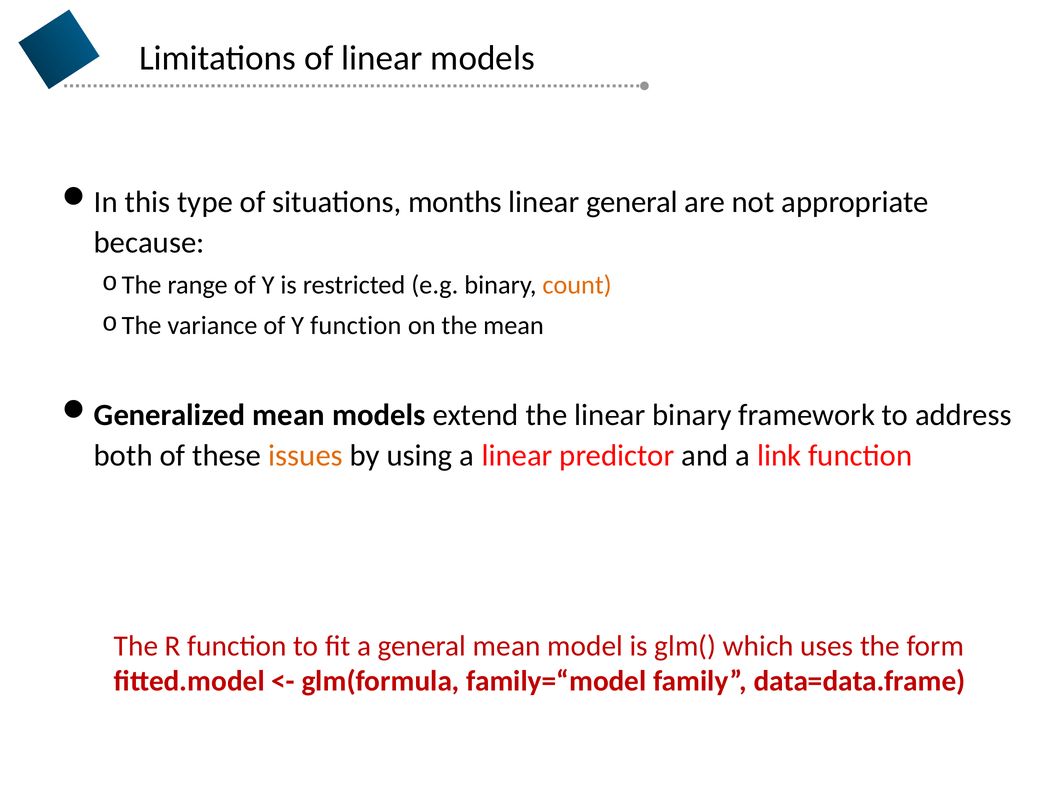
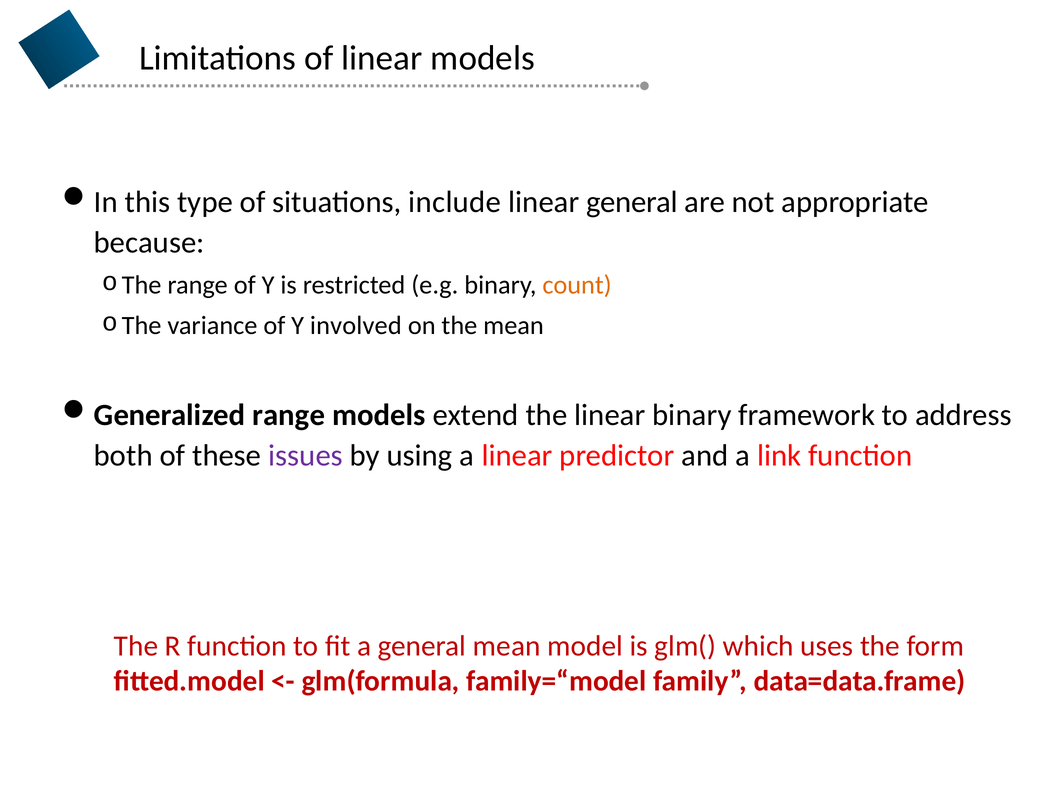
months: months -> include
Y function: function -> involved
Generalized mean: mean -> range
issues colour: orange -> purple
